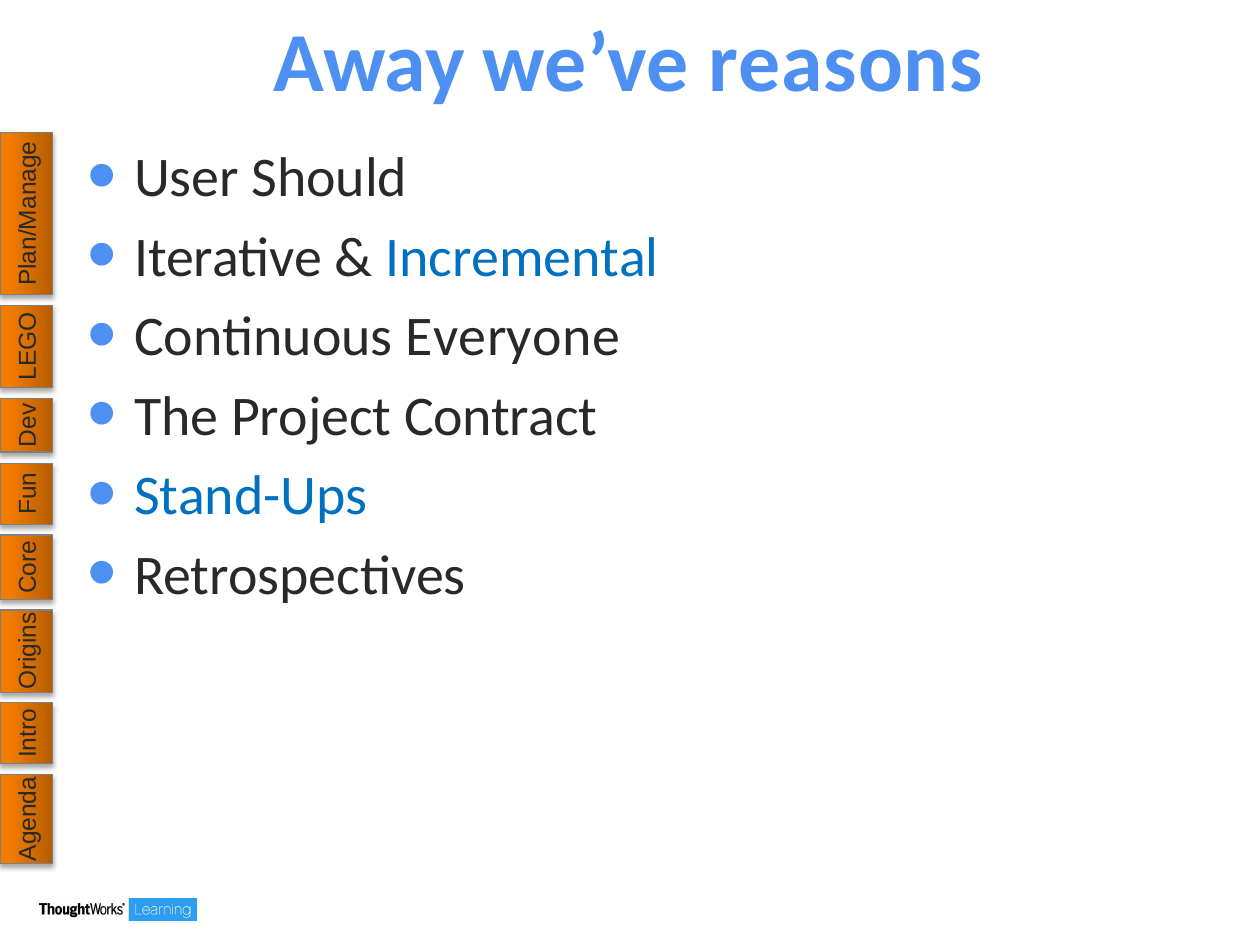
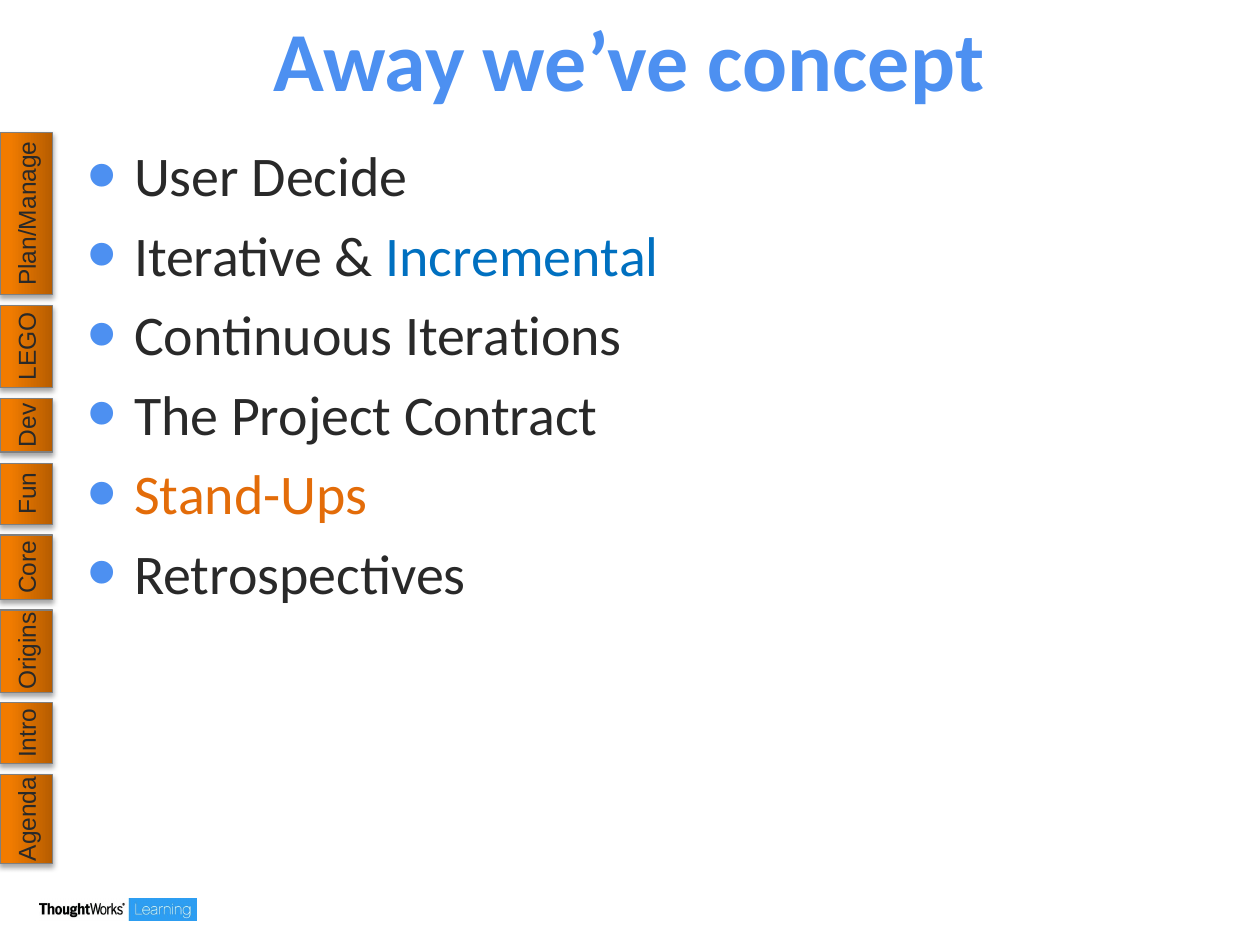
reasons: reasons -> concept
Should: Should -> Decide
Everyone: Everyone -> Iterations
Stand-Ups colour: blue -> orange
